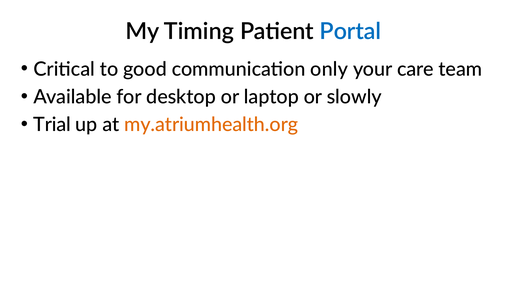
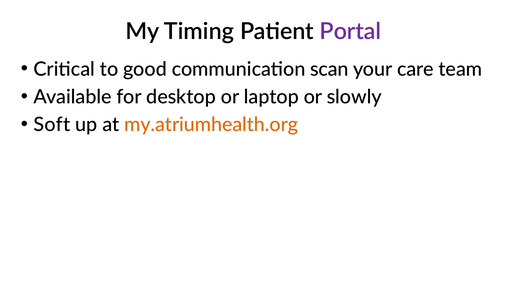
Portal colour: blue -> purple
only: only -> scan
Trial: Trial -> Soft
